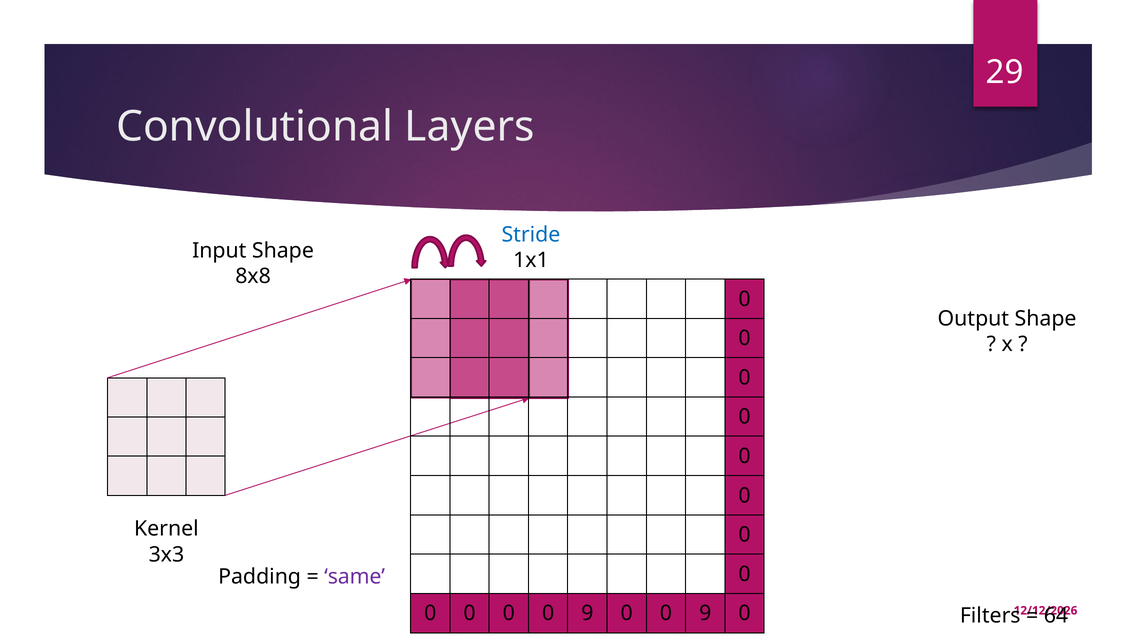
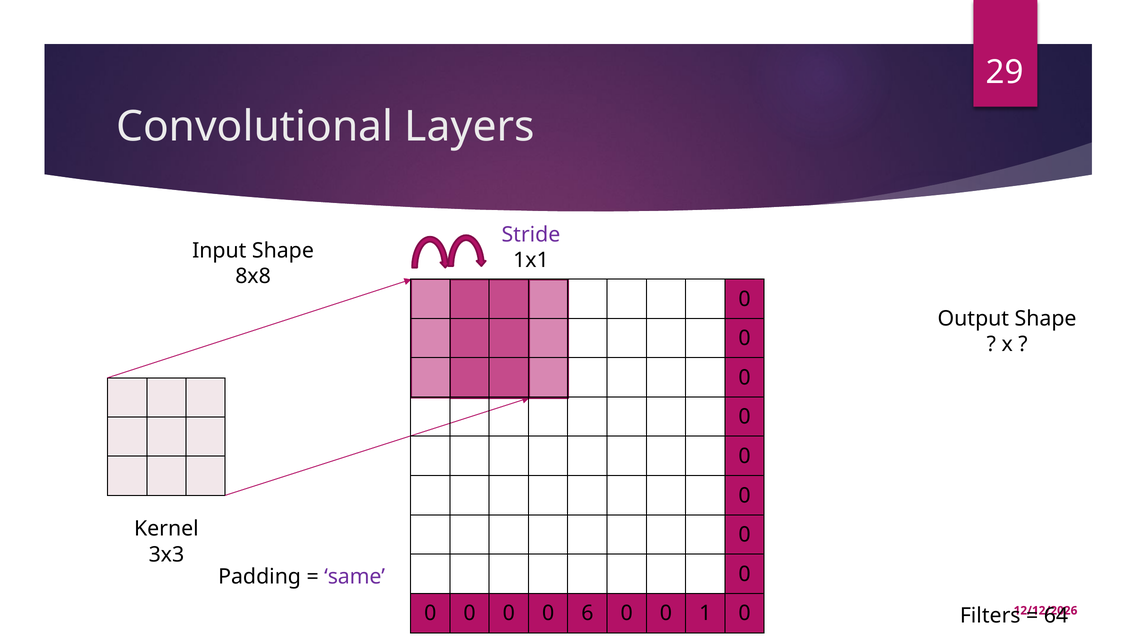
Stride colour: blue -> purple
0 0 0 9: 9 -> 6
9 at (705, 613): 9 -> 1
